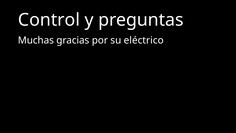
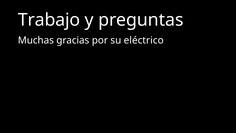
Control: Control -> Trabajo
